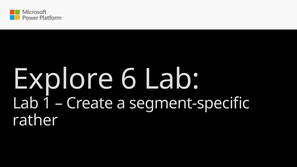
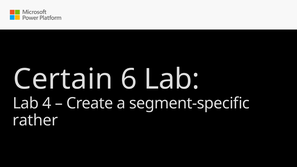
Explore: Explore -> Certain
1: 1 -> 4
